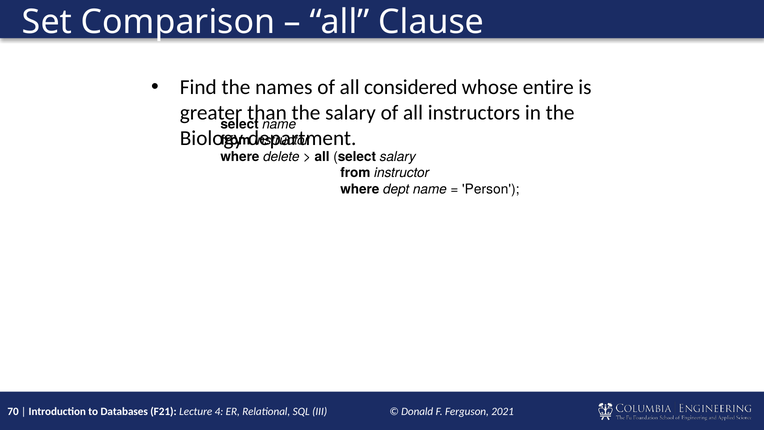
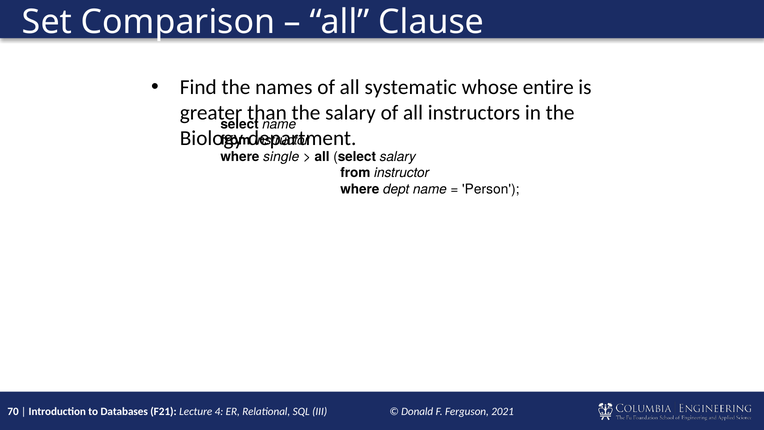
considered: considered -> systematic
delete: delete -> single
